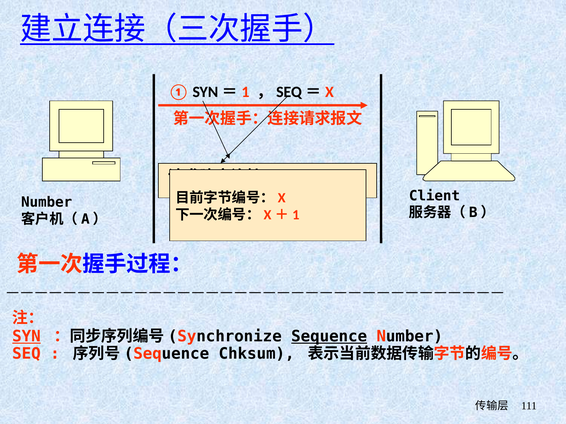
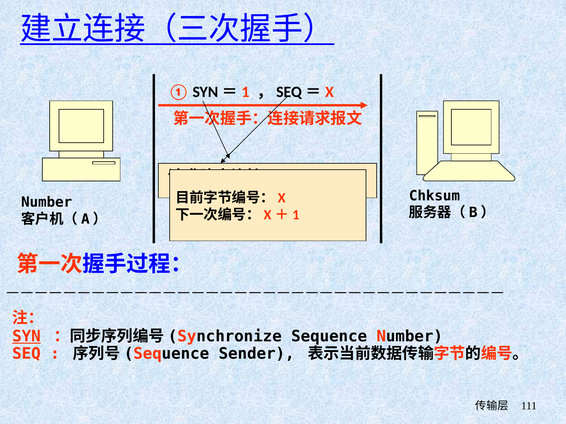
Client: Client -> Chksum
Sequence underline: present -> none
Chksum: Chksum -> Sender
